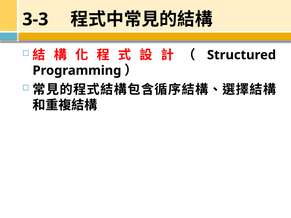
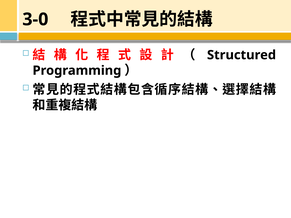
3-3: 3-3 -> 3-0
